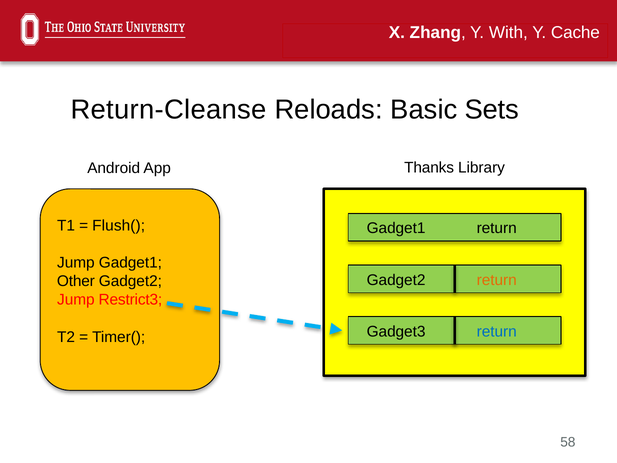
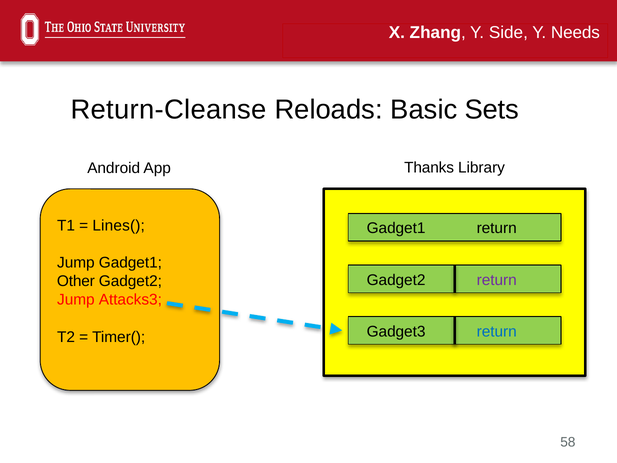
With: With -> Side
Cache: Cache -> Needs
Flush(: Flush( -> Lines(
return at (497, 280) colour: orange -> purple
Restrict3: Restrict3 -> Attacks3
